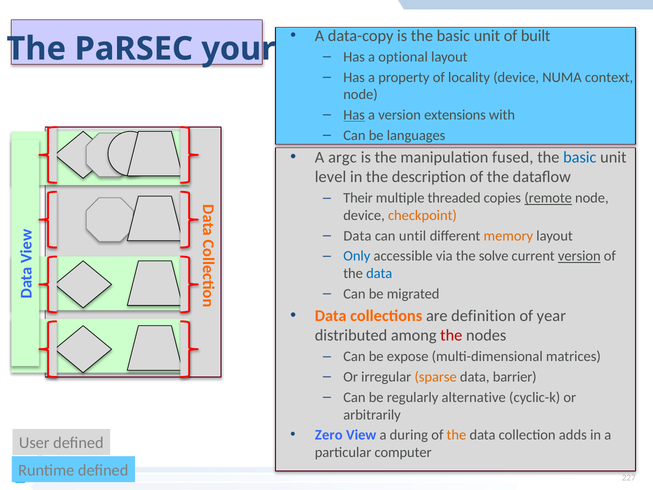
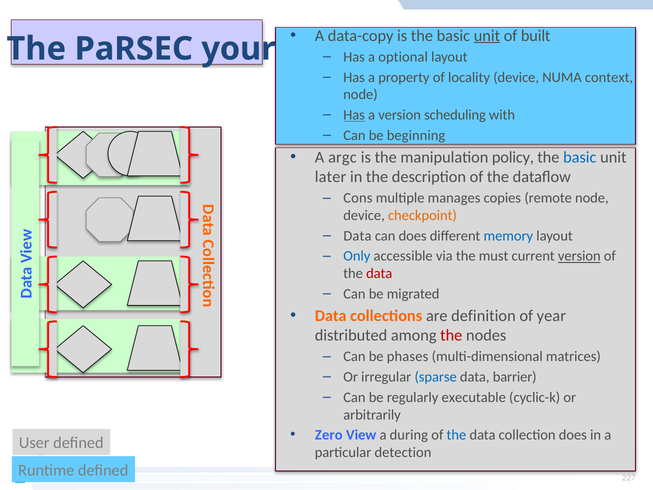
unit at (487, 36) underline: none -> present
extensions: extensions -> scheduling
languages: languages -> beginning
fused: fused -> policy
level: level -> later
Their: Their -> Cons
threaded: threaded -> manages
remote underline: present -> none
can until: until -> does
memory colour: orange -> blue
solve: solve -> must
data at (379, 273) colour: blue -> red
expose: expose -> phases
sparse colour: orange -> blue
alternative: alternative -> executable
the at (456, 435) colour: orange -> blue
collection adds: adds -> does
computer: computer -> detection
